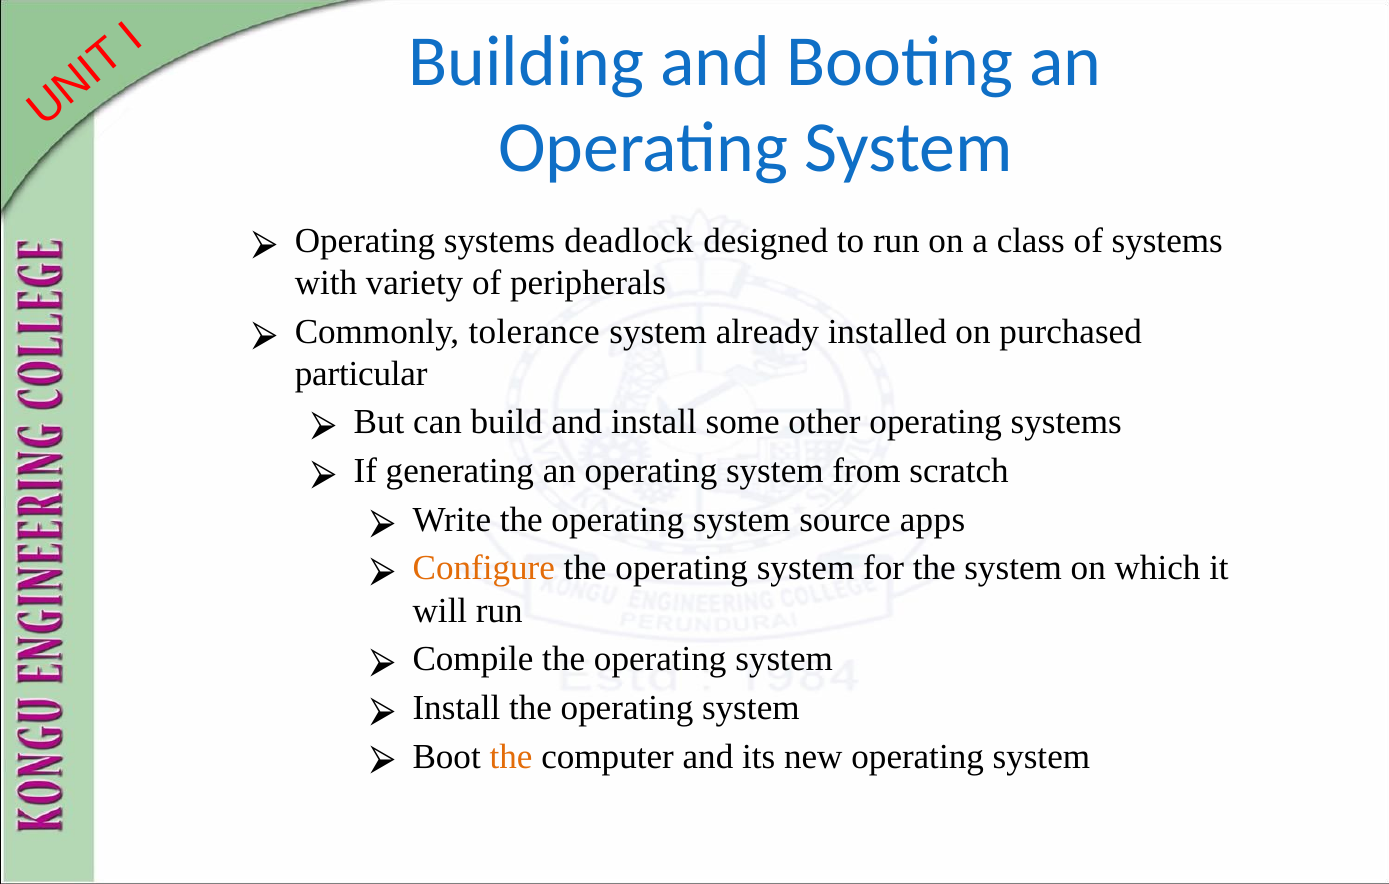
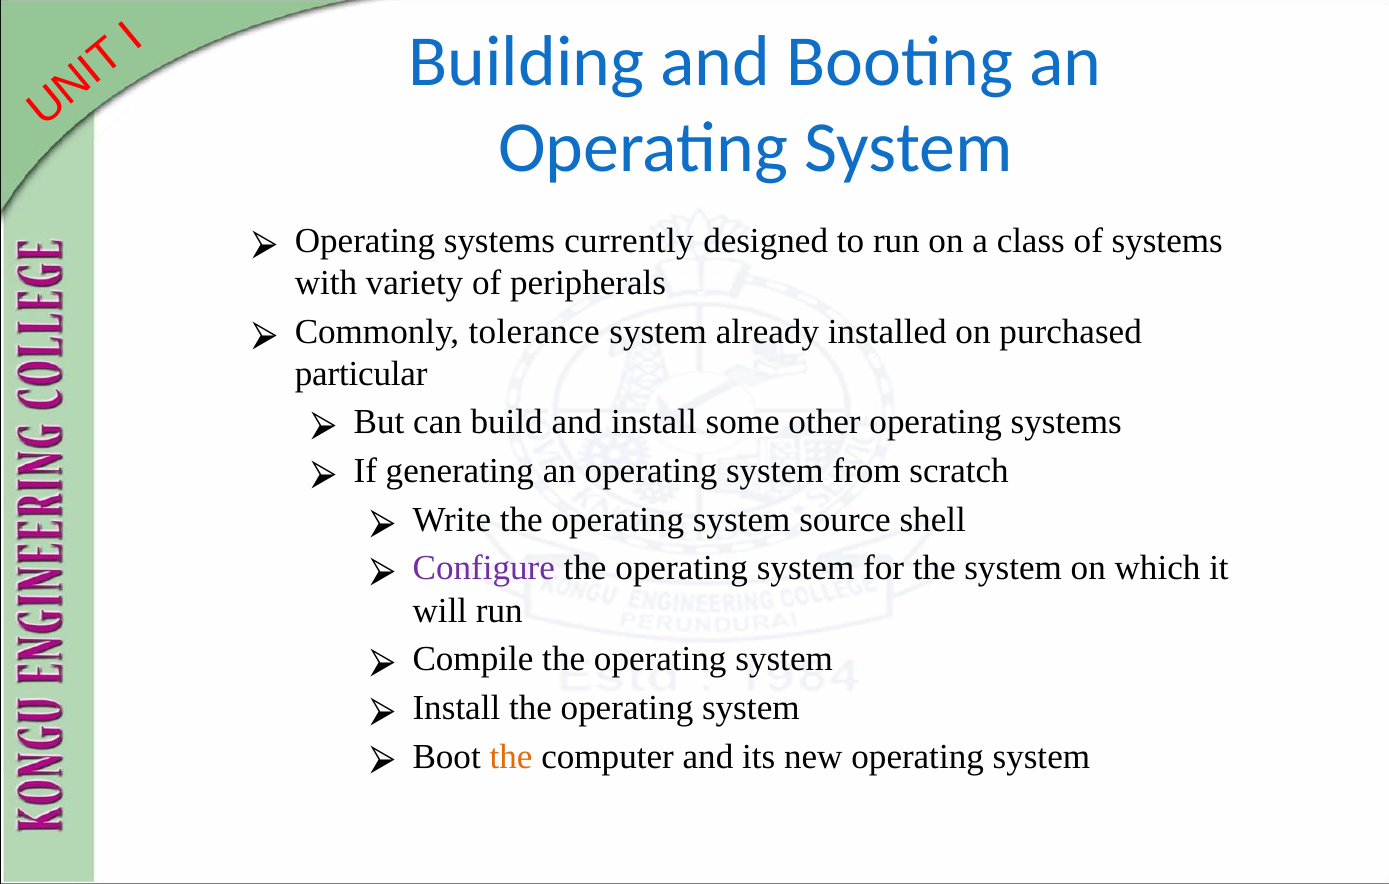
deadlock: deadlock -> currently
apps: apps -> shell
Configure colour: orange -> purple
